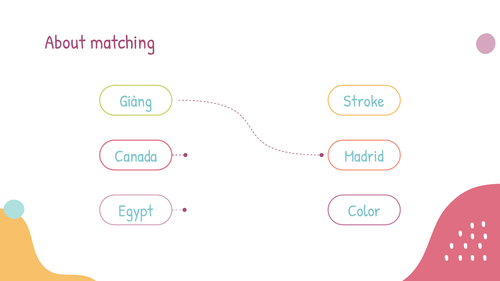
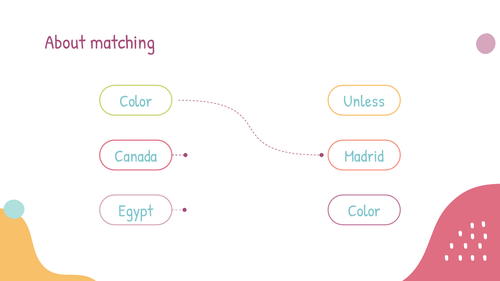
Giảng at (136, 102): Giảng -> Color
Stroke: Stroke -> Unless
